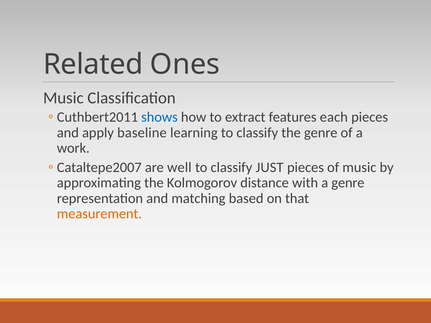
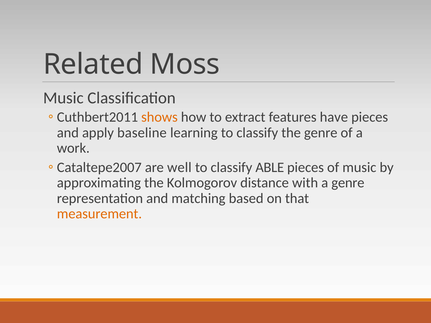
Ones: Ones -> Moss
shows colour: blue -> orange
each: each -> have
JUST: JUST -> ABLE
